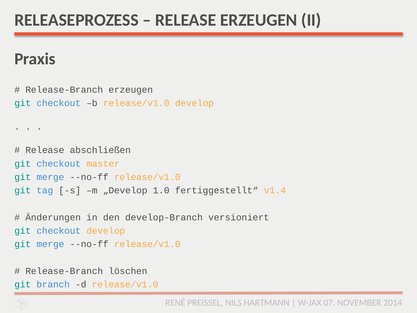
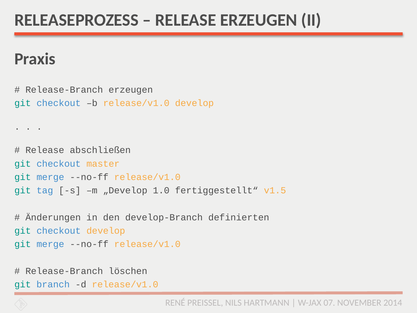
v1.4: v1.4 -> v1.5
versioniert: versioniert -> definierten
